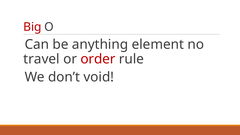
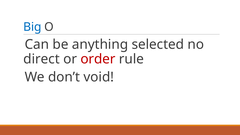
Big colour: red -> blue
element: element -> selected
travel: travel -> direct
